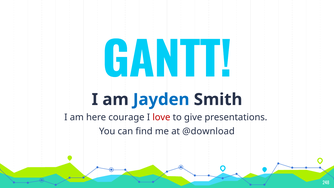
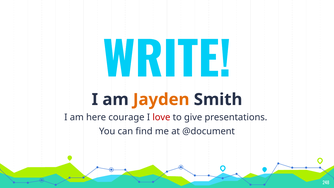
GANTT: GANTT -> WRITE
Jayden colour: blue -> orange
@download: @download -> @document
